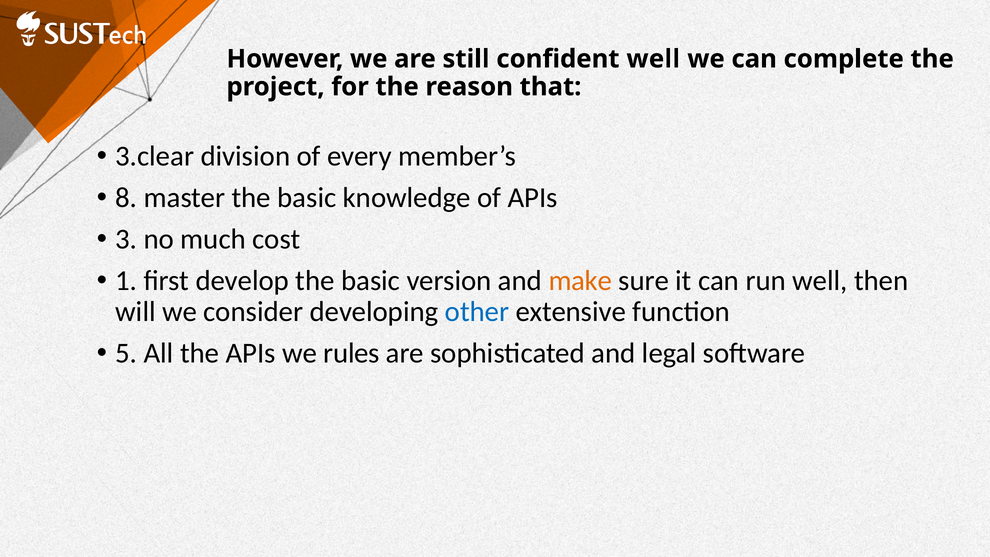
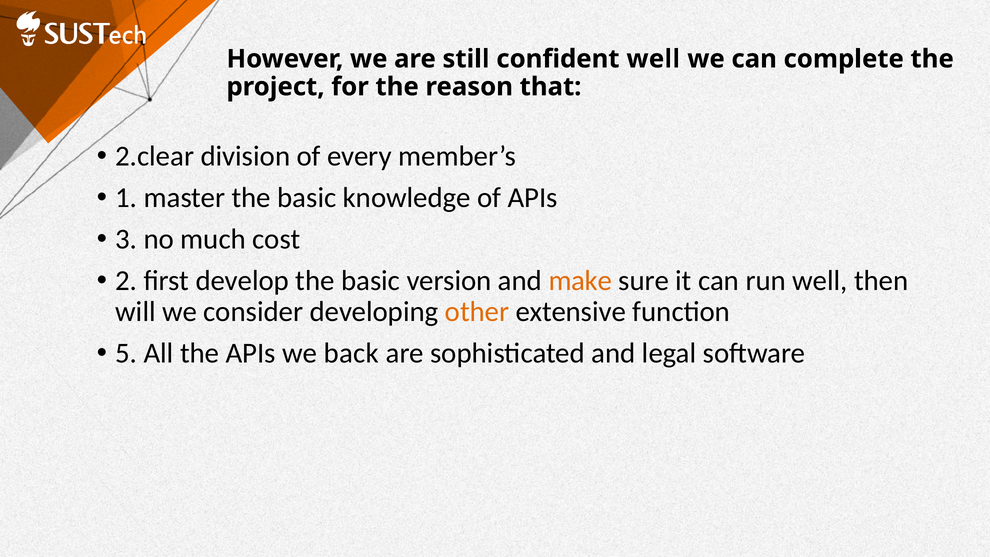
3.clear: 3.clear -> 2.clear
8: 8 -> 1
1: 1 -> 2
other colour: blue -> orange
rules: rules -> back
